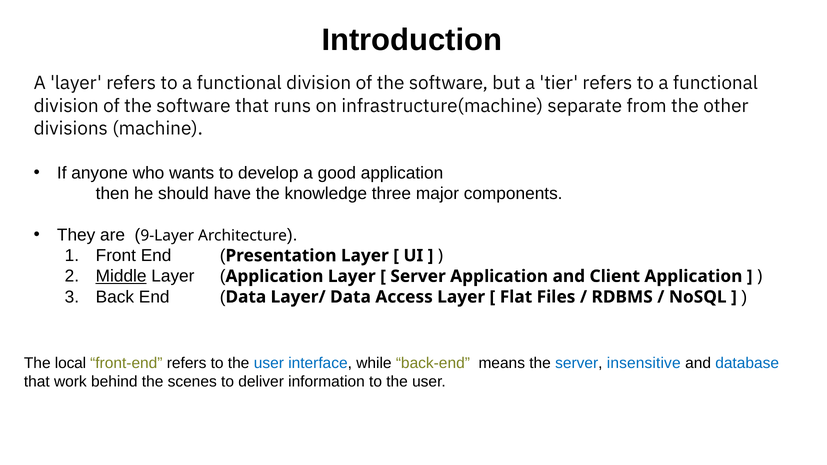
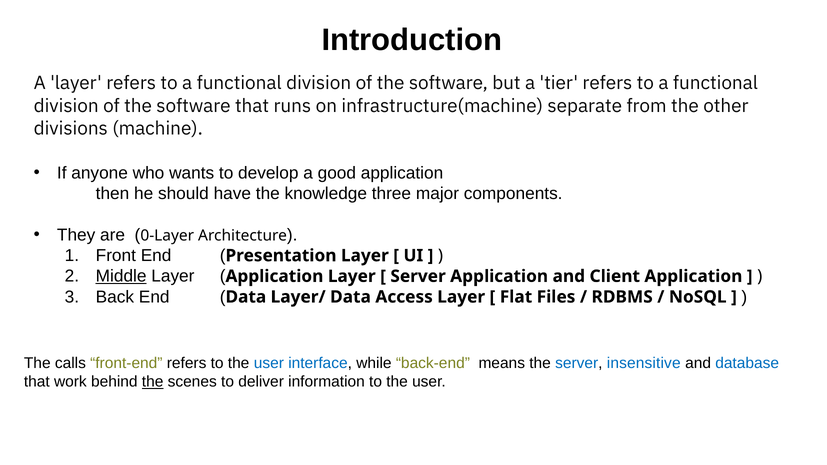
9-Layer: 9-Layer -> 0-Layer
local: local -> calls
the at (153, 382) underline: none -> present
